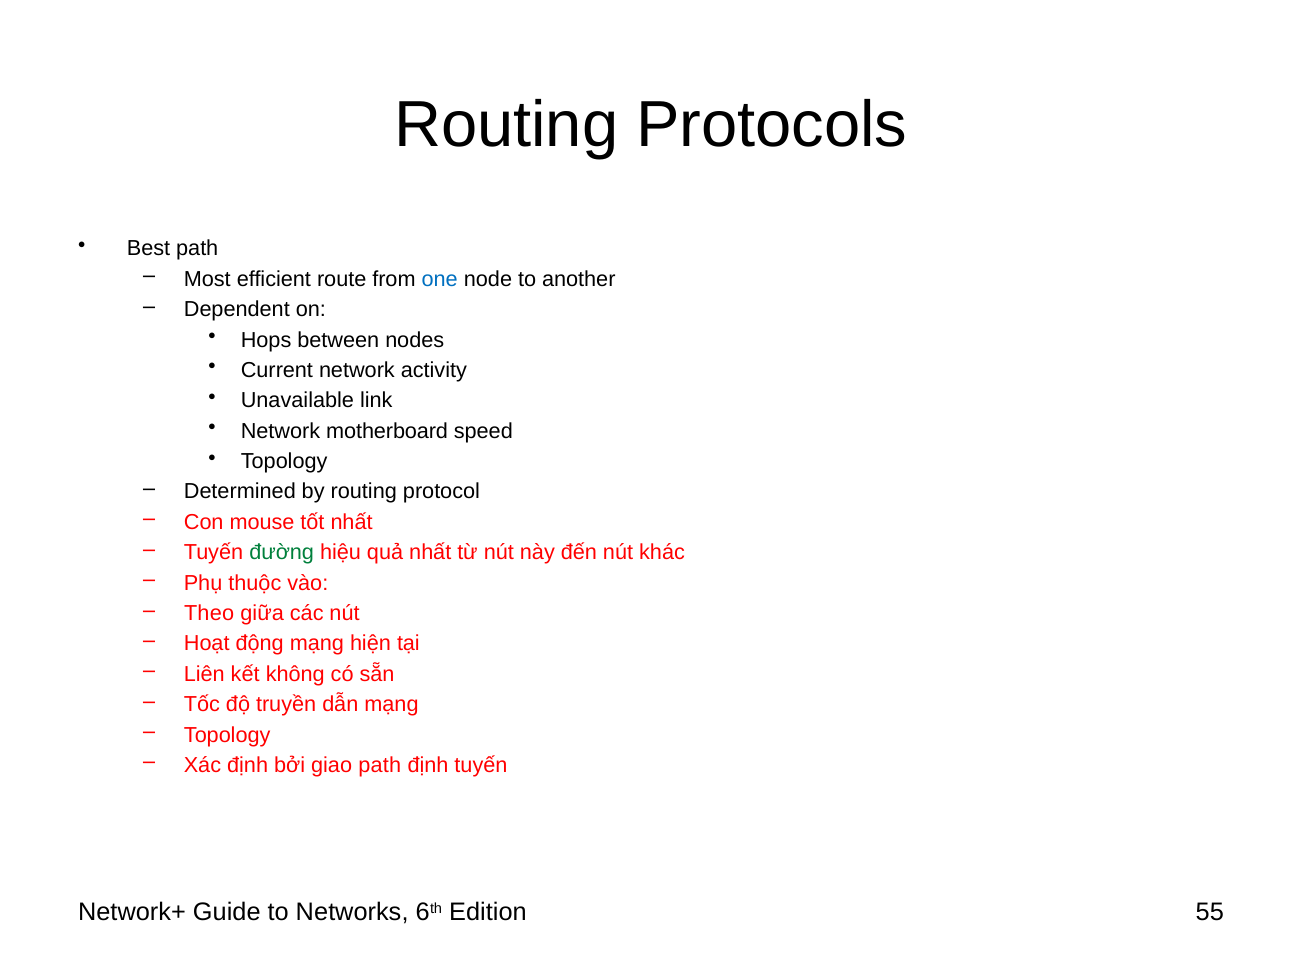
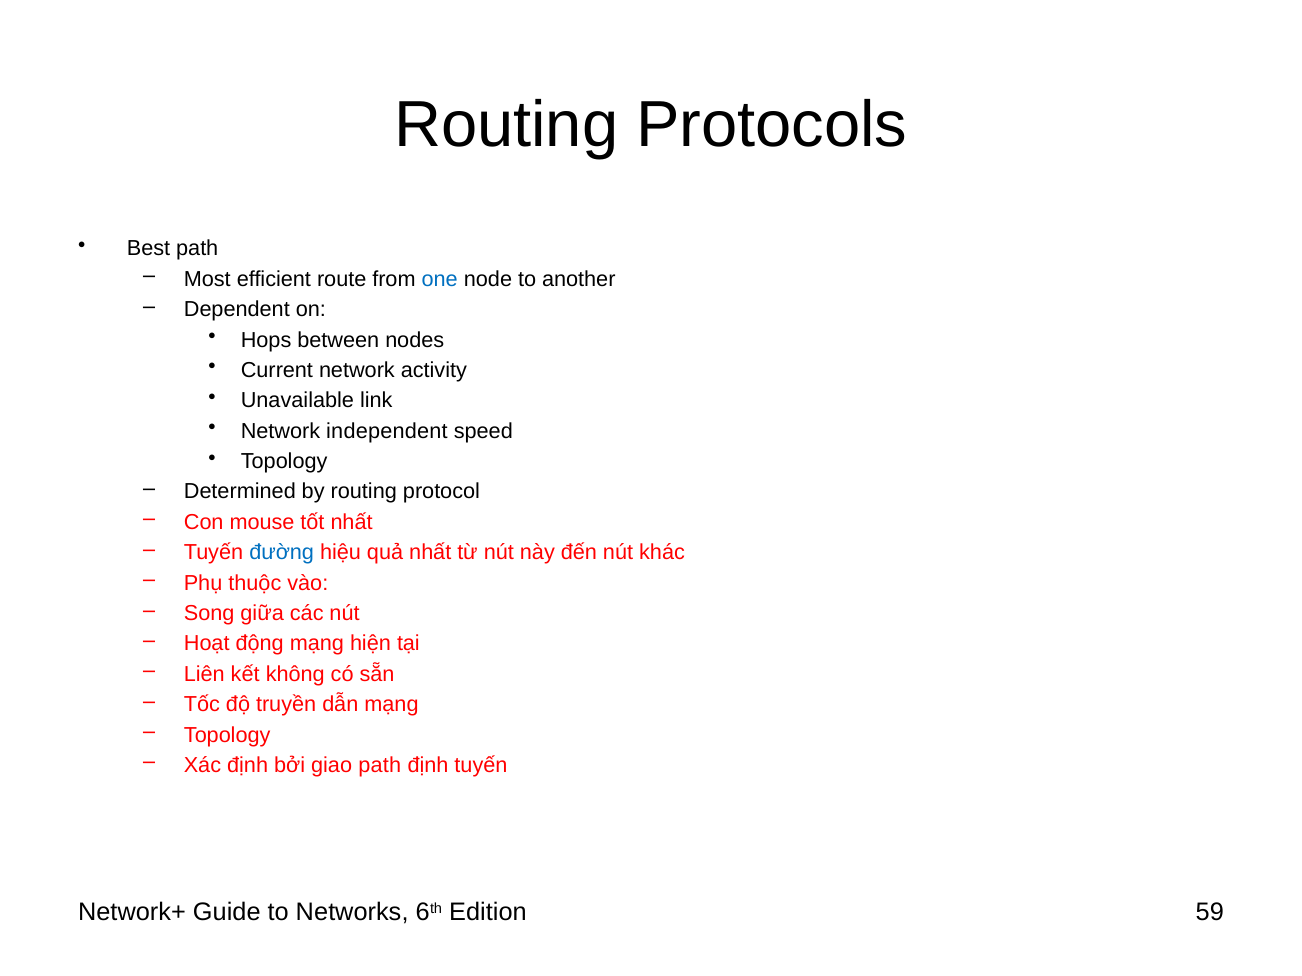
motherboard: motherboard -> independent
đường colour: green -> blue
Theo: Theo -> Song
55: 55 -> 59
